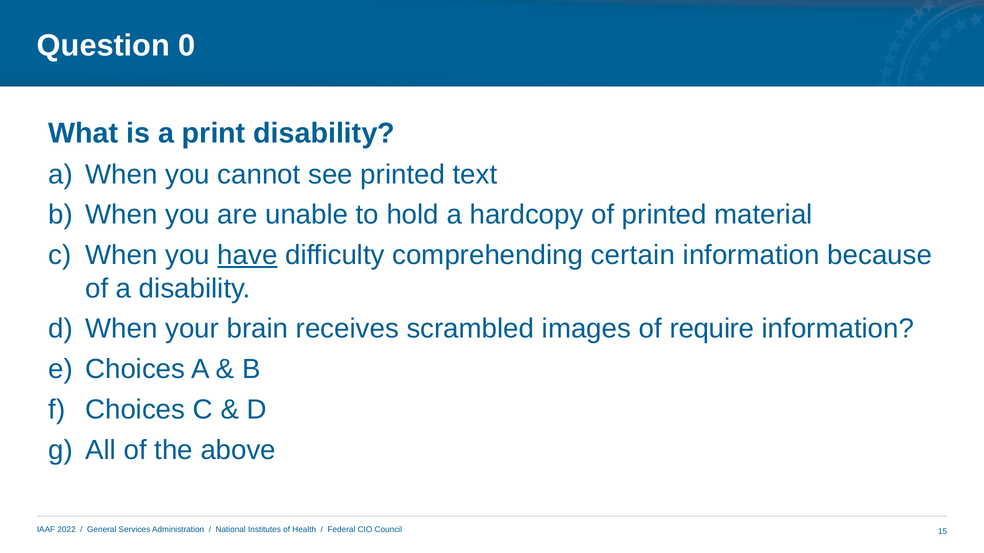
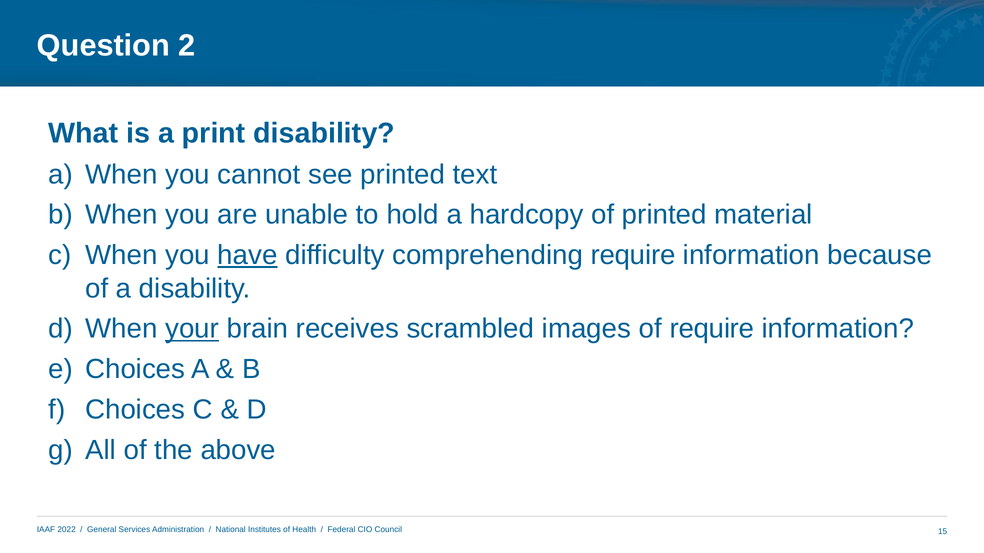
0: 0 -> 2
comprehending certain: certain -> require
your underline: none -> present
